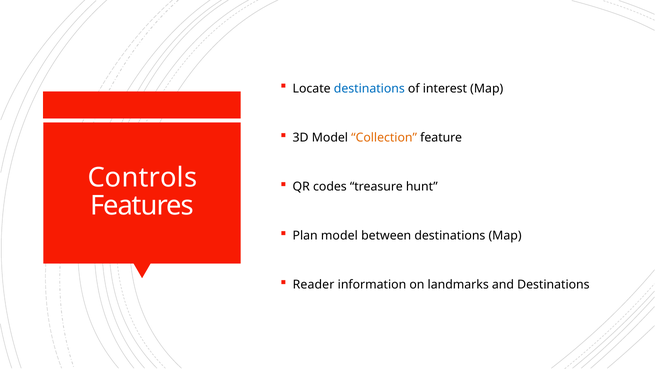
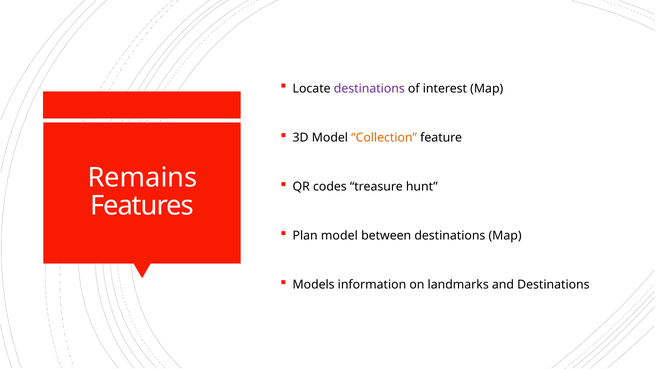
destinations at (369, 89) colour: blue -> purple
Controls: Controls -> Remains
Reader: Reader -> Models
